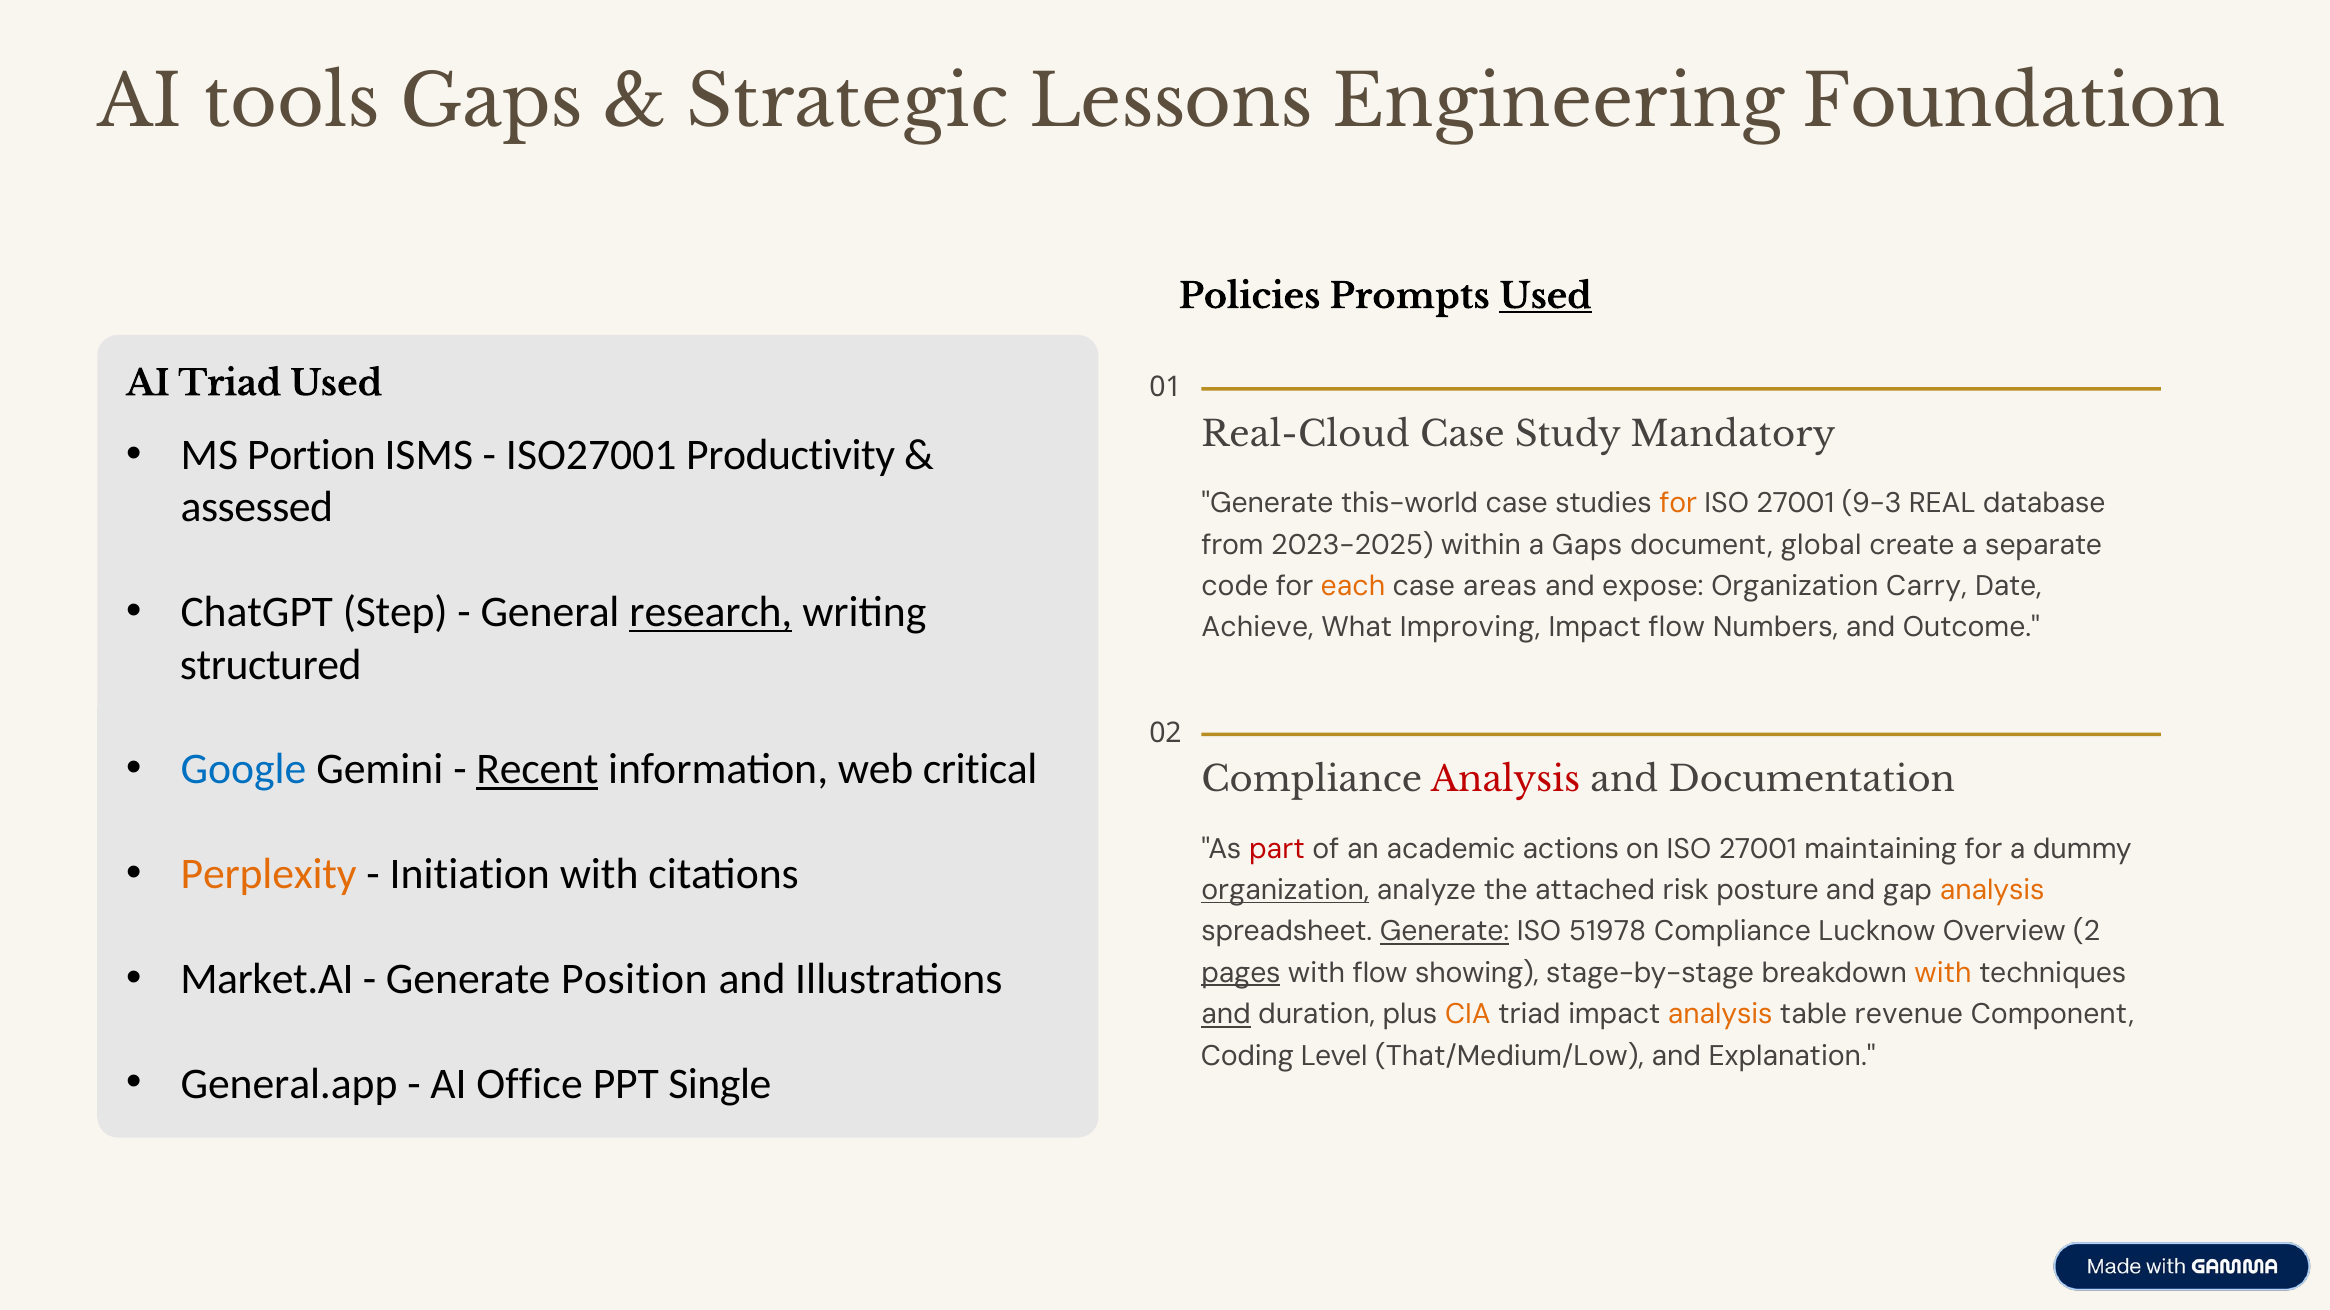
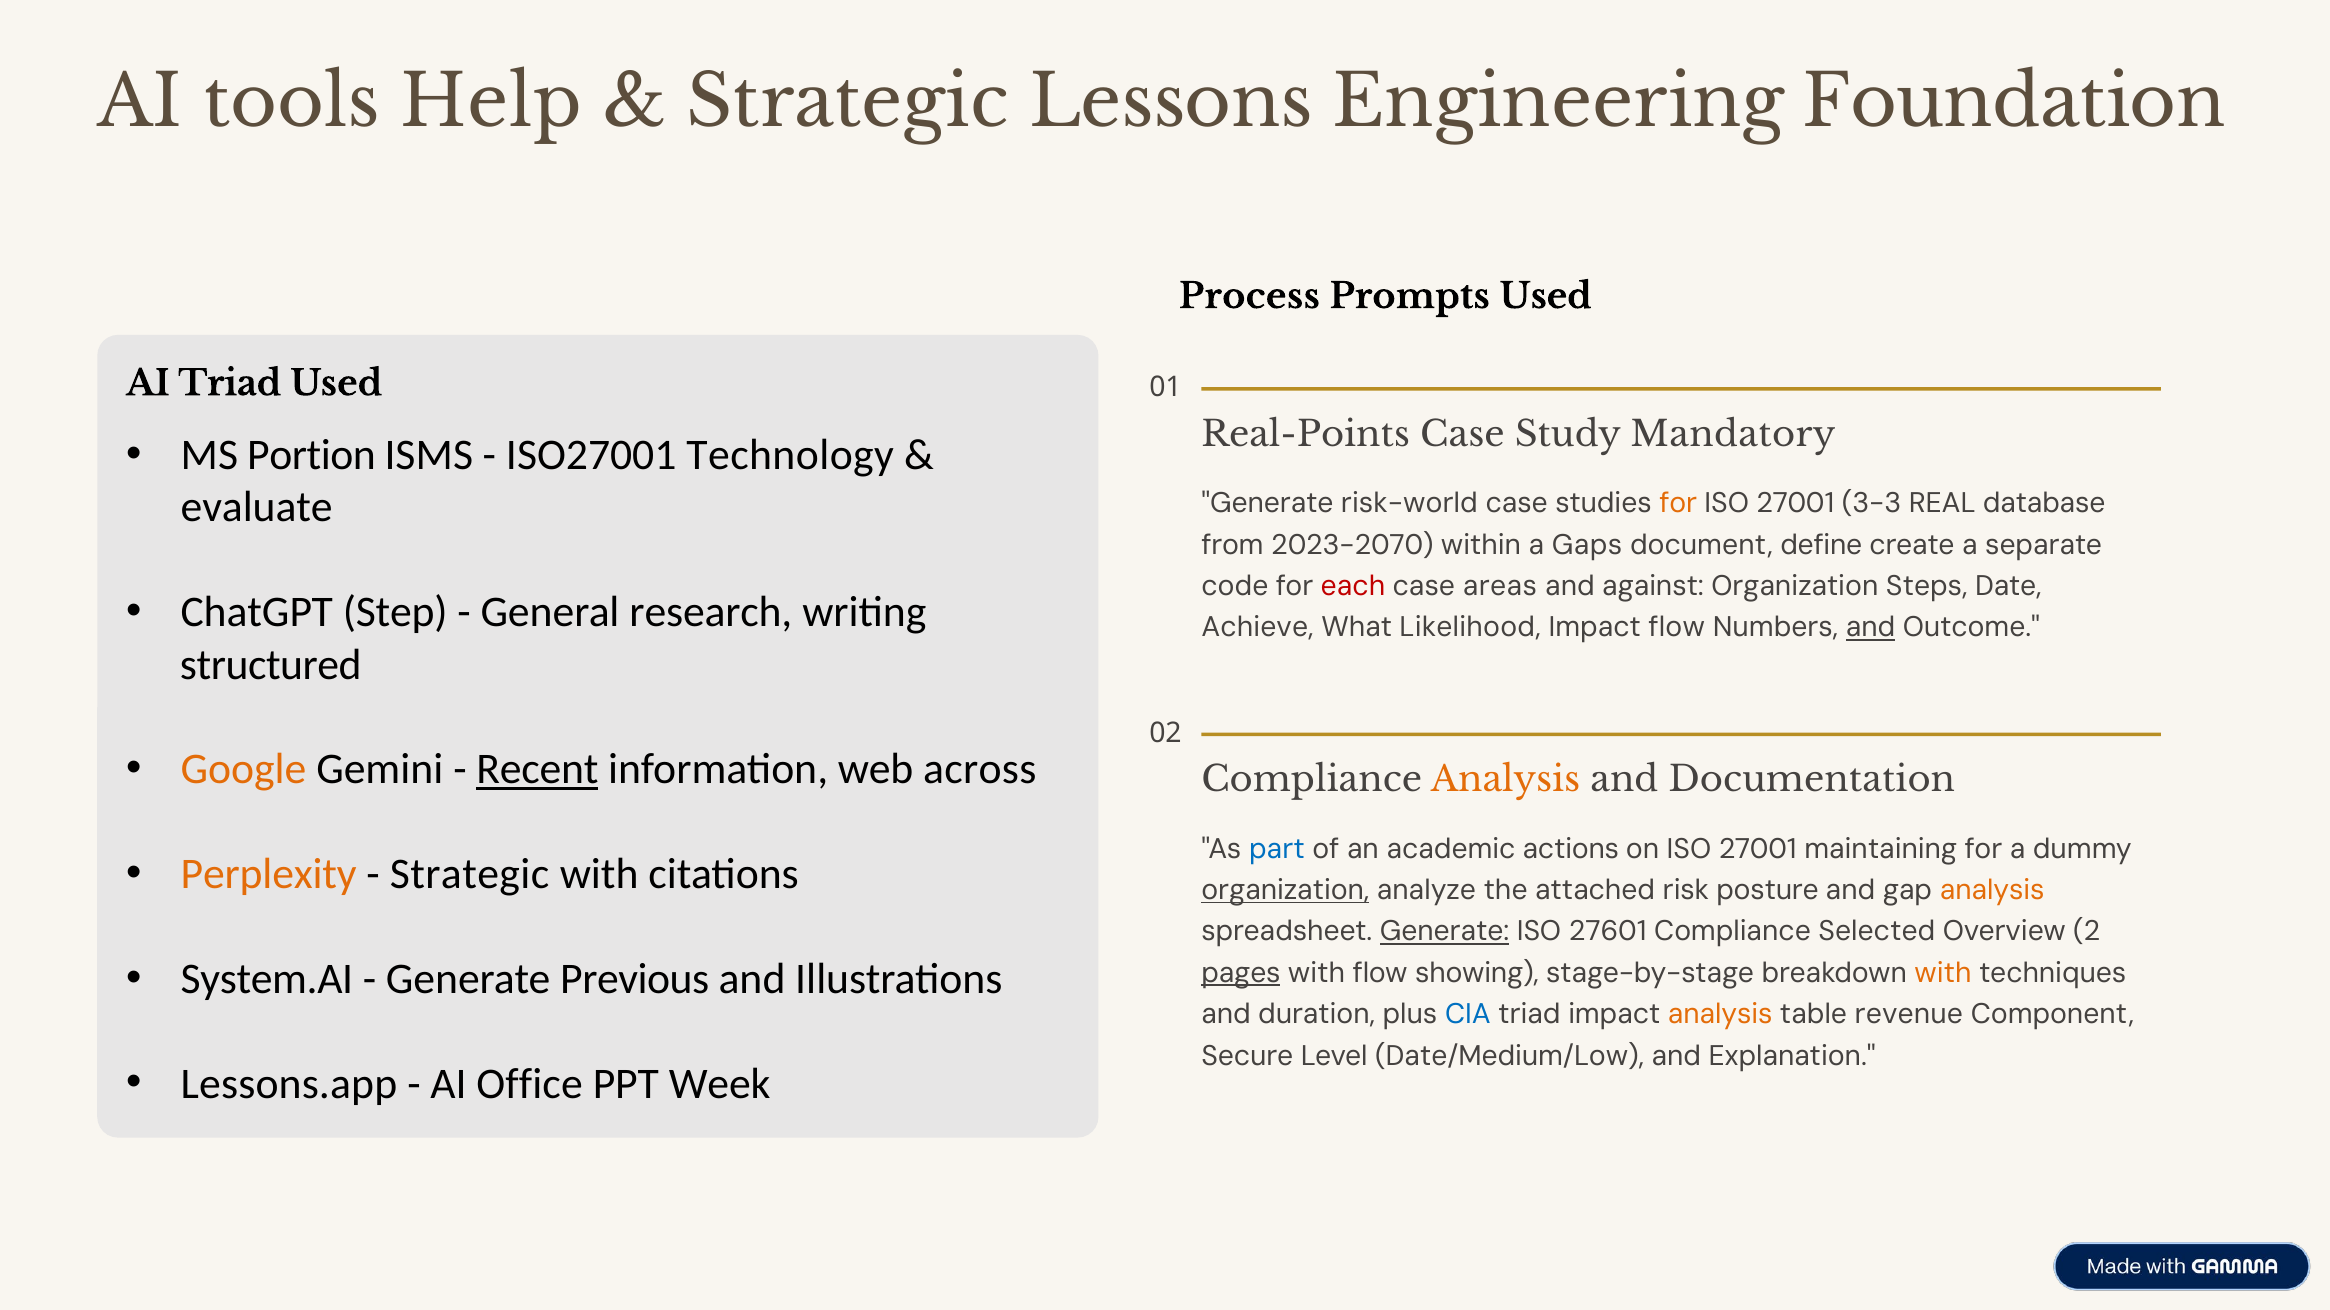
tools Gaps: Gaps -> Help
Policies: Policies -> Process
Used at (1546, 297) underline: present -> none
Real-Cloud: Real-Cloud -> Real-Points
Productivity: Productivity -> Technology
assessed: assessed -> evaluate
this-world: this-world -> risk-world
9-3: 9-3 -> 3-3
2023-2025: 2023-2025 -> 2023-2070
global: global -> define
each colour: orange -> red
expose: expose -> against
Carry: Carry -> Steps
research underline: present -> none
Improving: Improving -> Likelihood
and at (1871, 628) underline: none -> present
Google colour: blue -> orange
critical: critical -> across
Analysis at (1506, 780) colour: red -> orange
part colour: red -> blue
Initiation at (470, 875): Initiation -> Strategic
51978: 51978 -> 27601
Lucknow: Lucknow -> Selected
Market.AI: Market.AI -> System.AI
Position: Position -> Previous
and at (1226, 1015) underline: present -> none
CIA colour: orange -> blue
Coding: Coding -> Secure
That/Medium/Low: That/Medium/Low -> Date/Medium/Low
General.app: General.app -> Lessons.app
Single: Single -> Week
